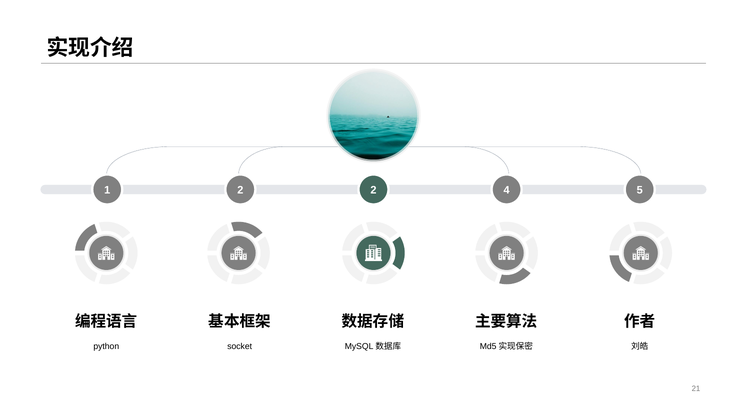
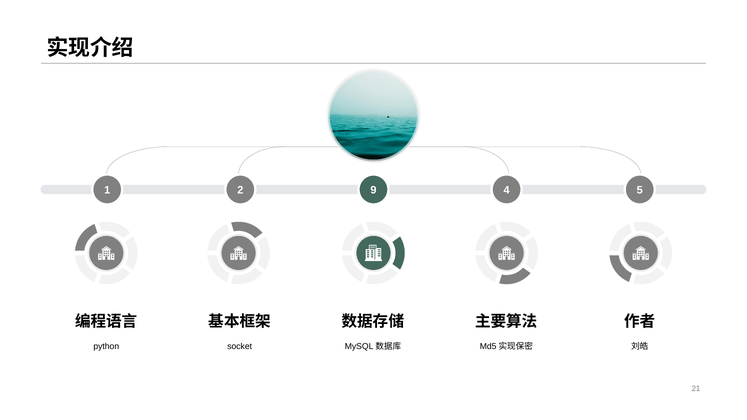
2 2: 2 -> 9
